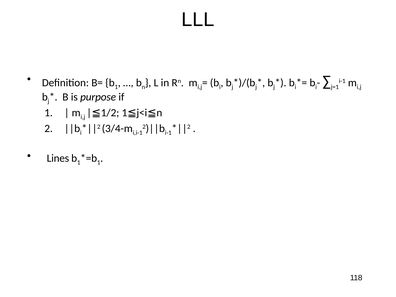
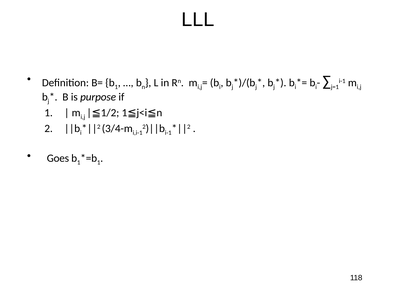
Lines: Lines -> Goes
